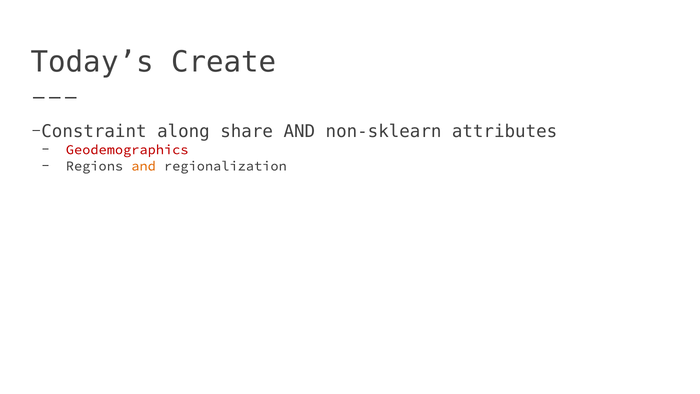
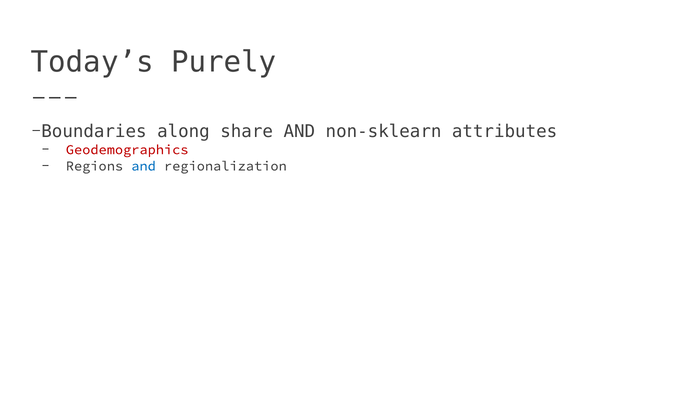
Create: Create -> Purely
Constraint: Constraint -> Boundaries
and at (144, 166) colour: orange -> blue
